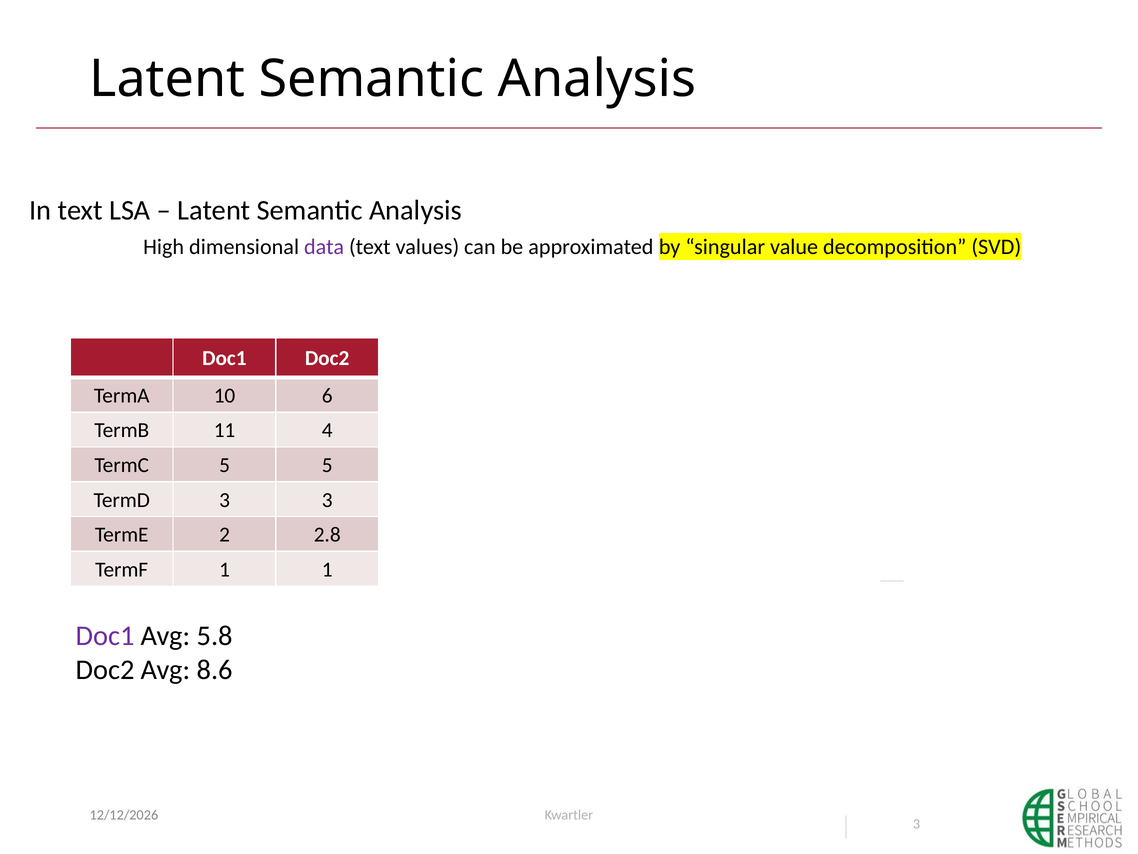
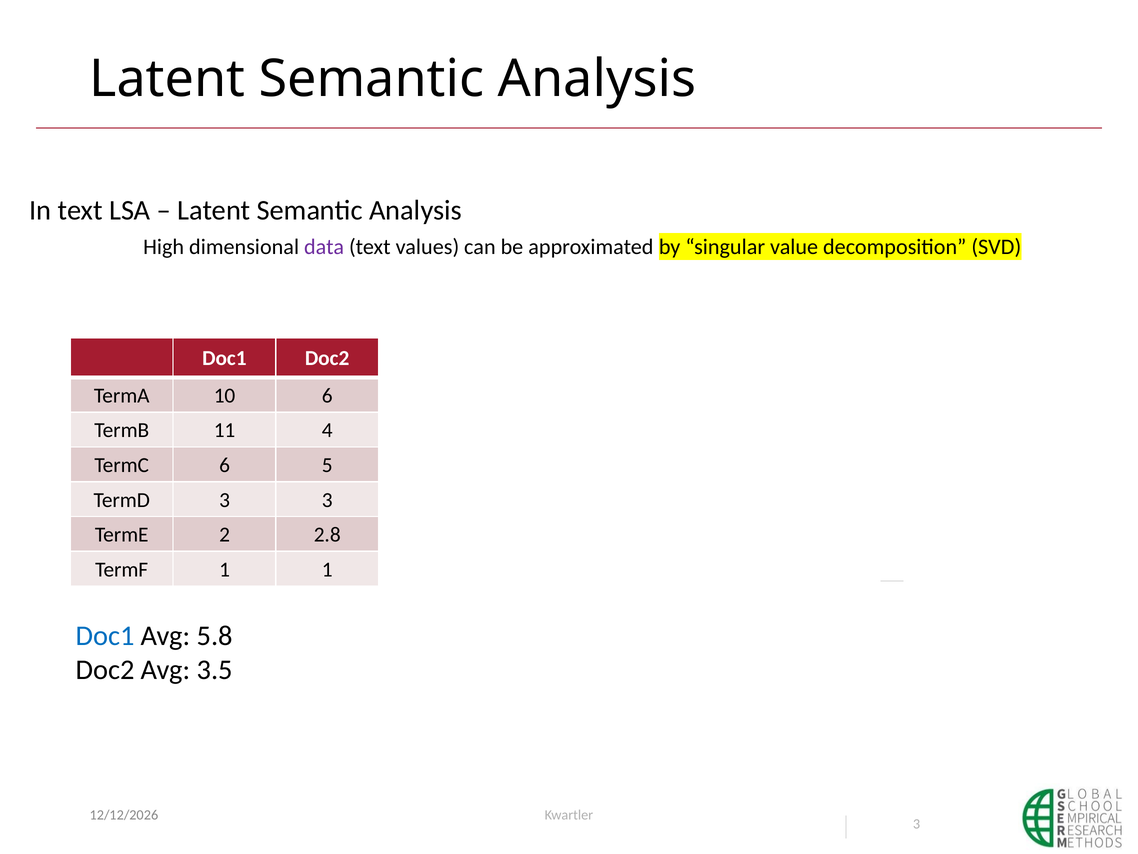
TermC 5: 5 -> 6
Doc1 at (105, 635) colour: purple -> blue
8.6: 8.6 -> 3.5
